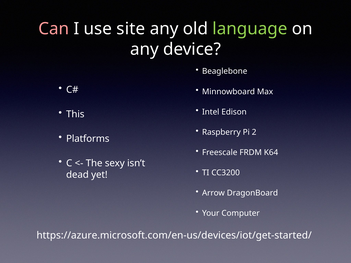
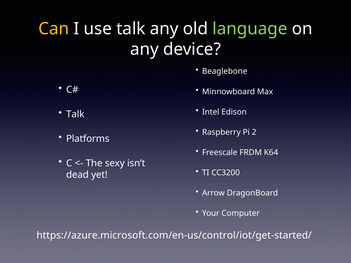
Can colour: pink -> yellow
use site: site -> talk
This at (75, 114): This -> Talk
https://azure.microsoft.com/en-us/devices/iot/get-started/: https://azure.microsoft.com/en-us/devices/iot/get-started/ -> https://azure.microsoft.com/en-us/control/iot/get-started/
